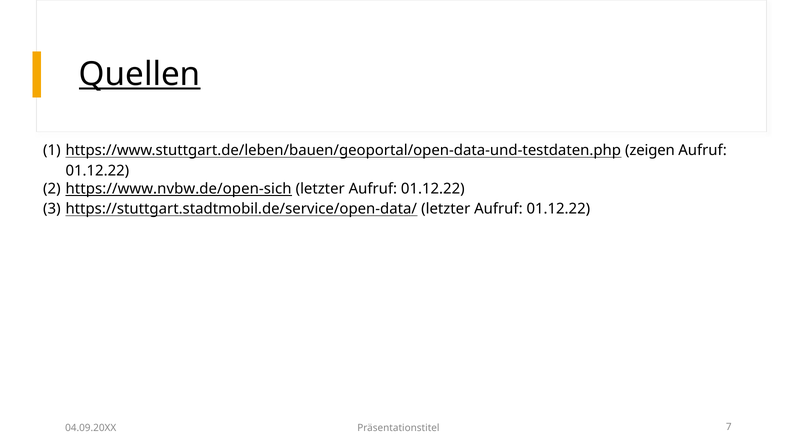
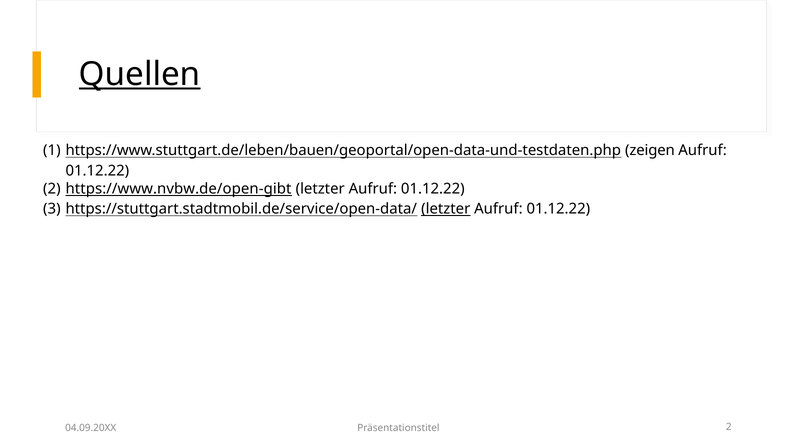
https://www.nvbw.de/open-sich: https://www.nvbw.de/open-sich -> https://www.nvbw.de/open-gibt
letzter at (446, 209) underline: none -> present
Präsentationstitel 7: 7 -> 2
